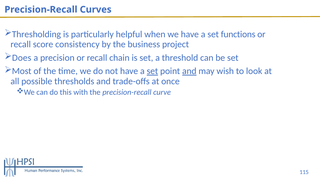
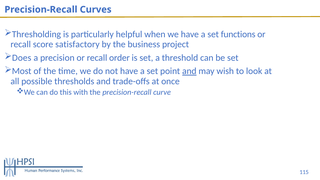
consistency: consistency -> satisfactory
chain: chain -> order
set at (152, 71) underline: present -> none
